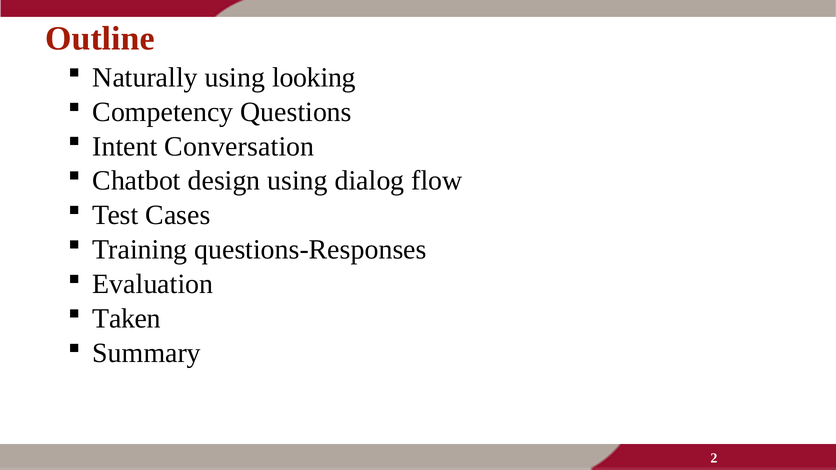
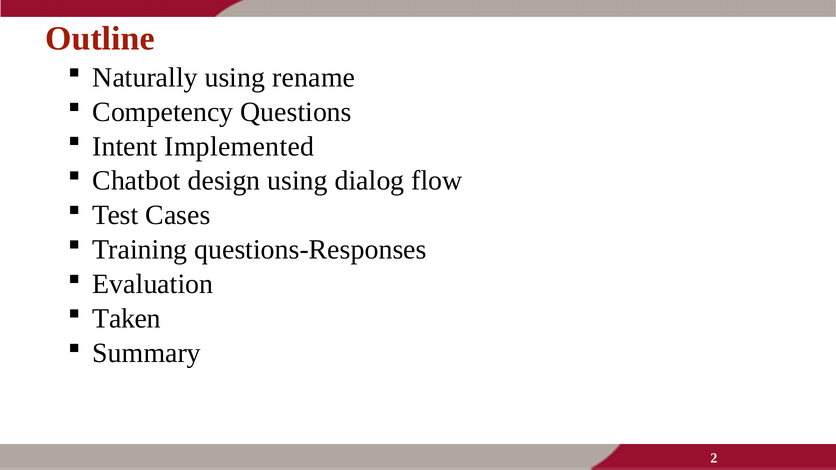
looking: looking -> rename
Conversation: Conversation -> Implemented
